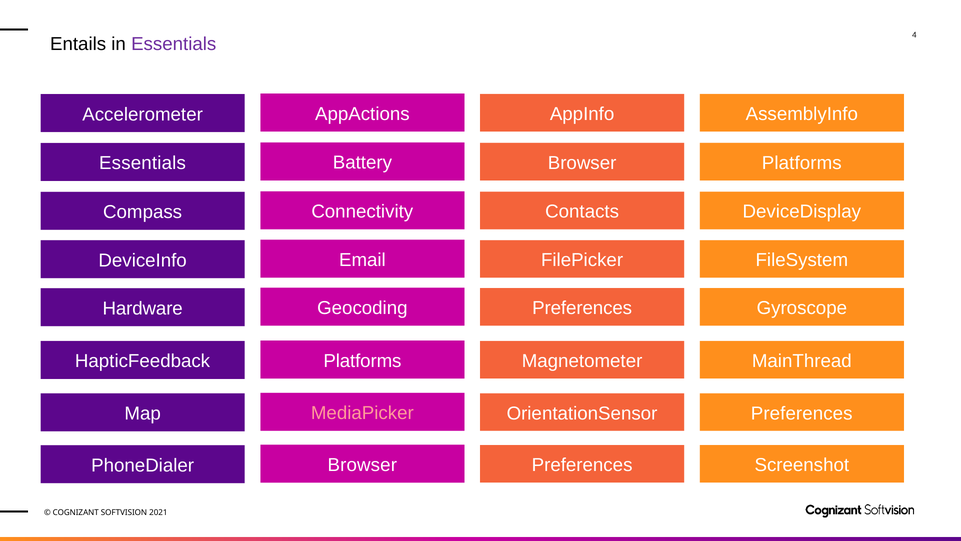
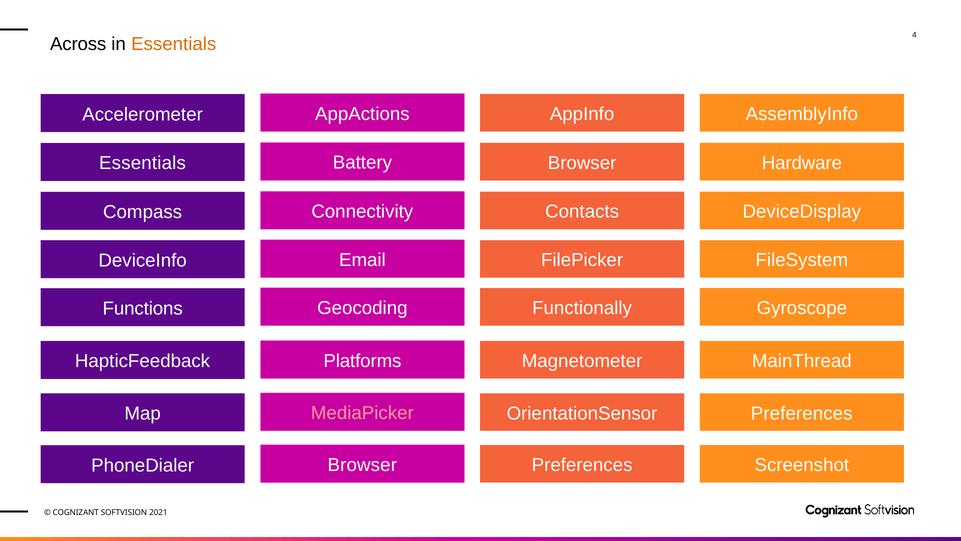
Entails: Entails -> Across
Essentials at (174, 44) colour: purple -> orange
Browser Platforms: Platforms -> Hardware
Hardware: Hardware -> Functions
Geocoding Preferences: Preferences -> Functionally
